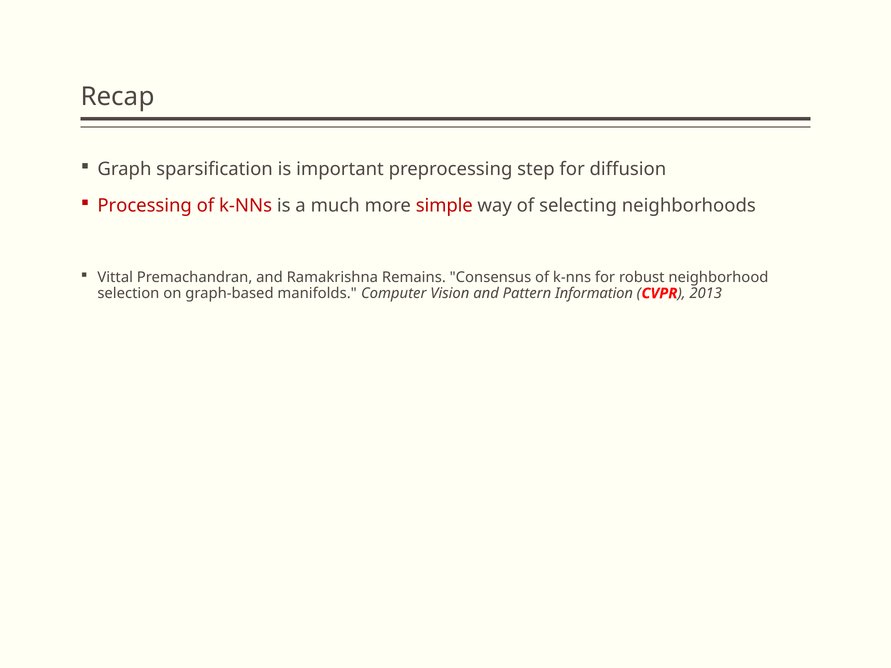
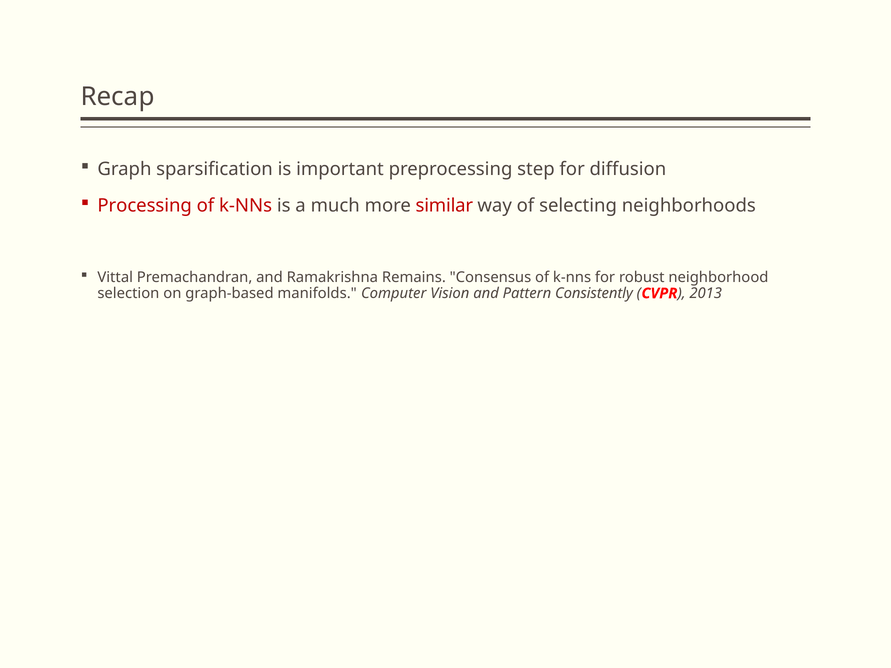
simple: simple -> similar
Information: Information -> Consistently
